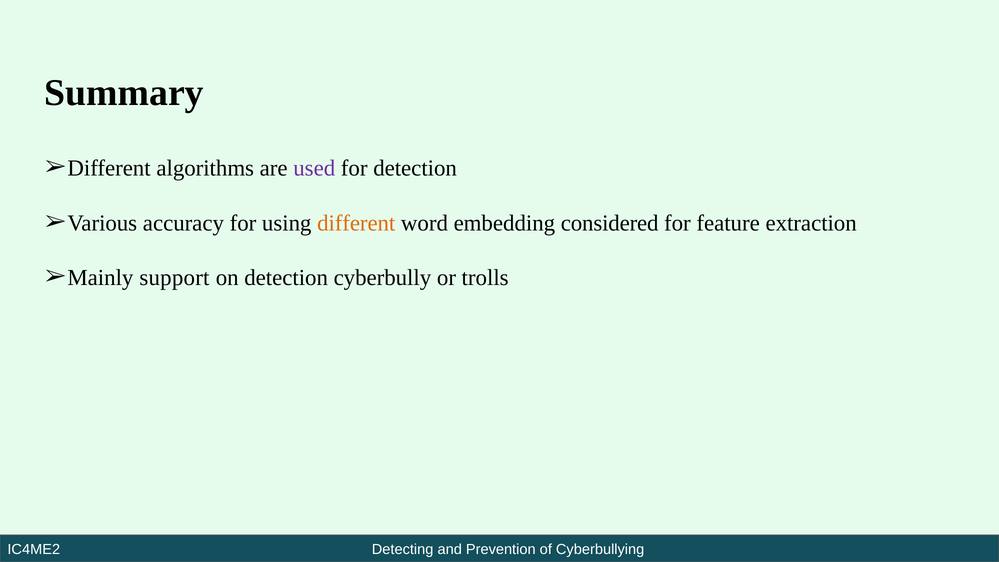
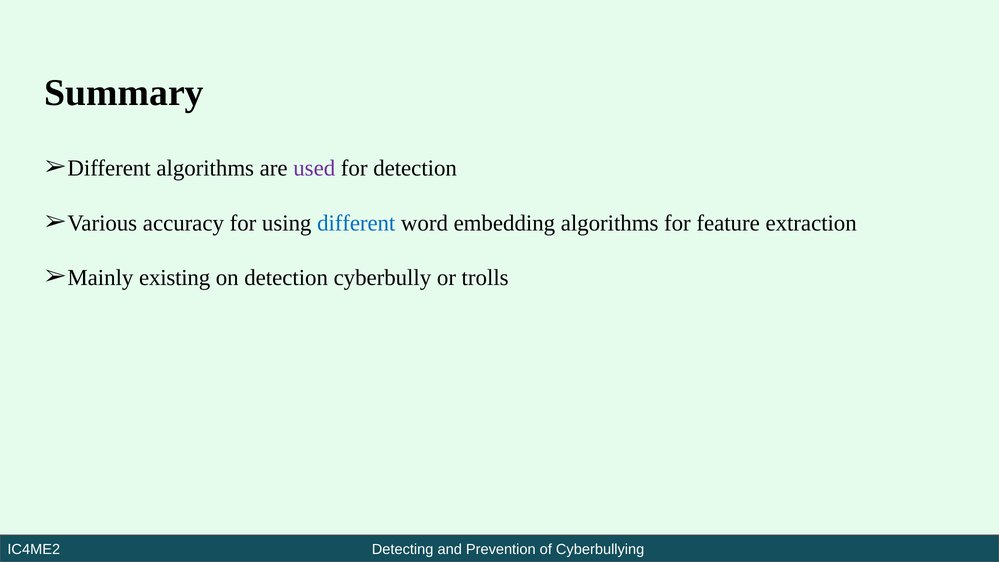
different colour: orange -> blue
embedding considered: considered -> algorithms
support: support -> existing
